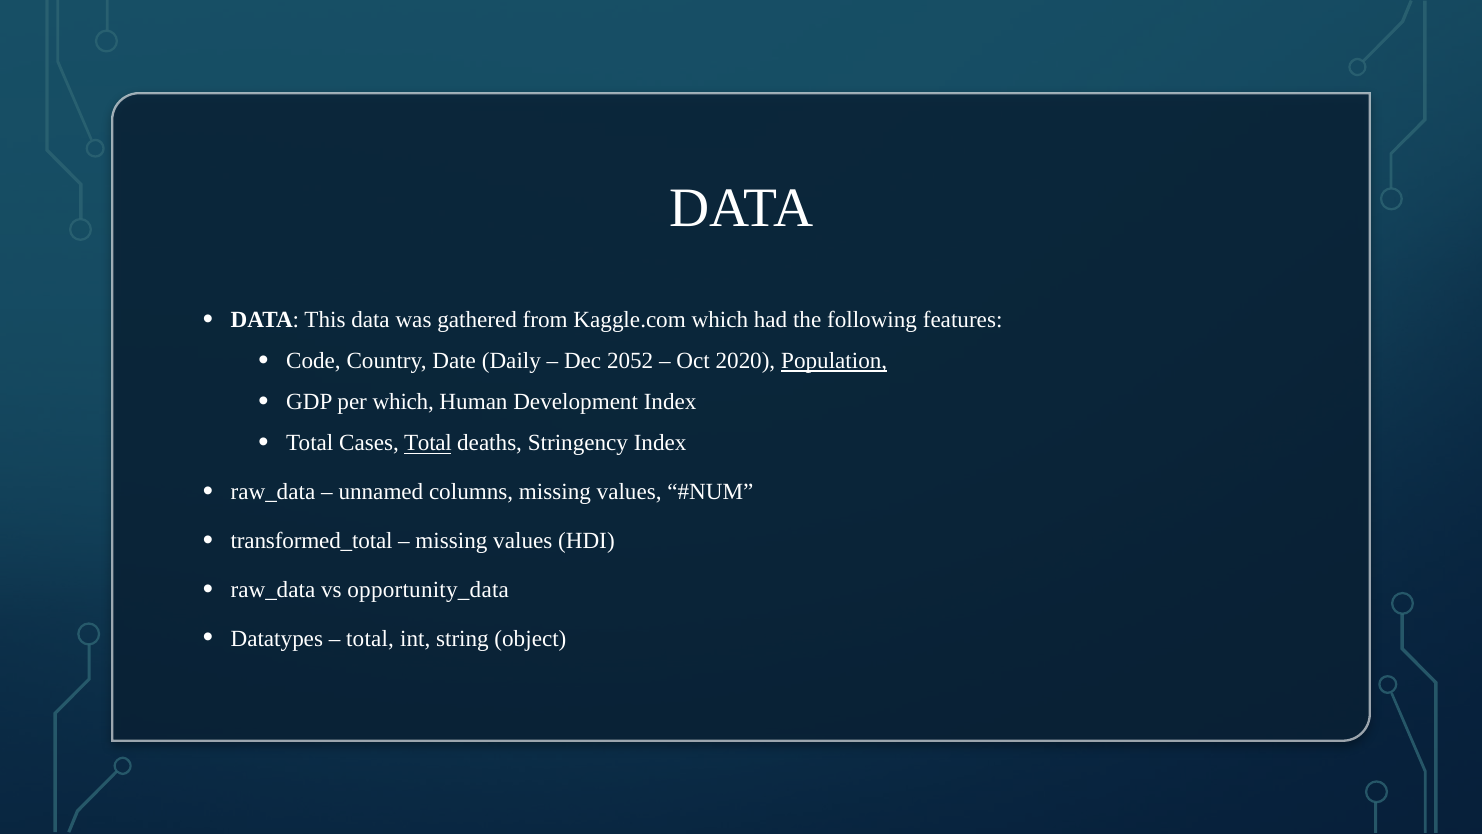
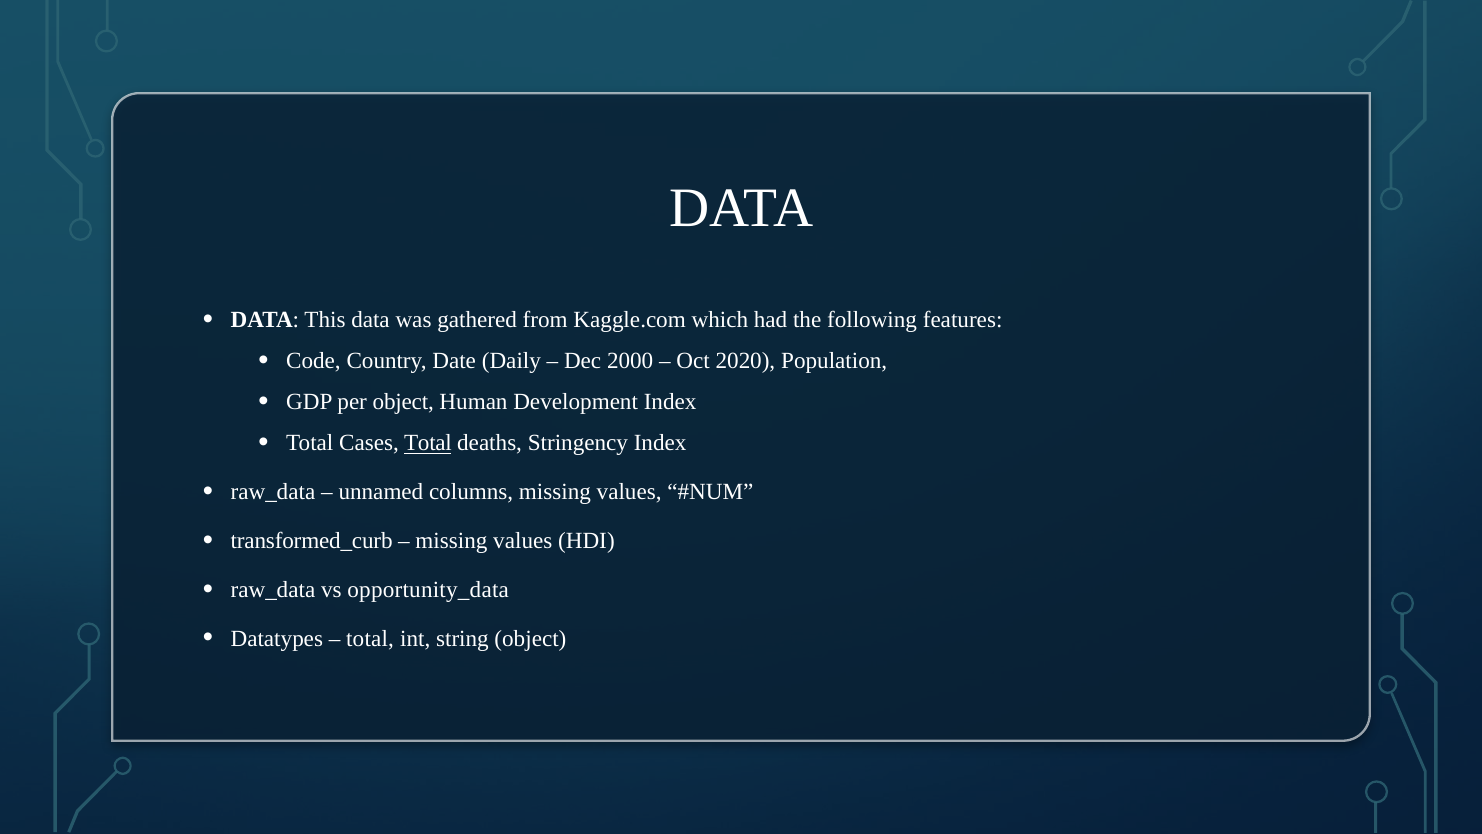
2052: 2052 -> 2000
Population underline: present -> none
per which: which -> object
transformed_total: transformed_total -> transformed_curb
